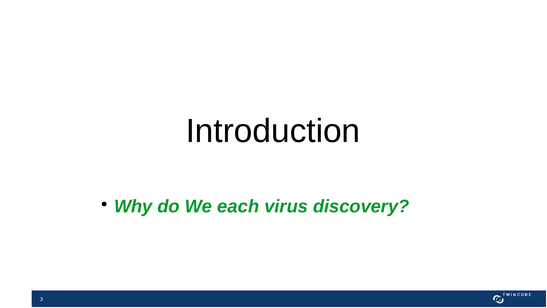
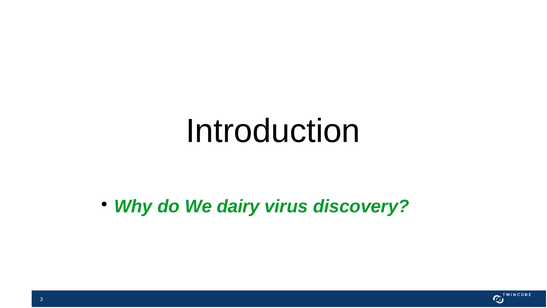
each: each -> dairy
